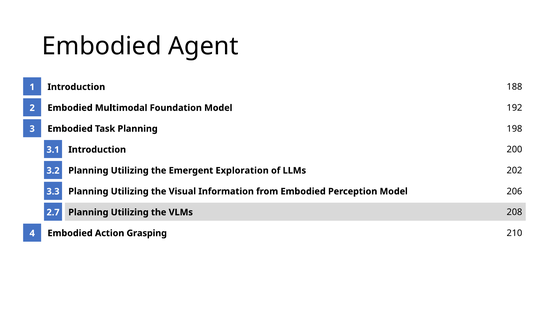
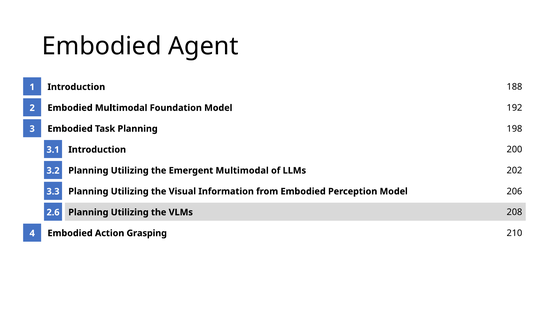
Emergent Exploration: Exploration -> Multimodal
2.7: 2.7 -> 2.6
